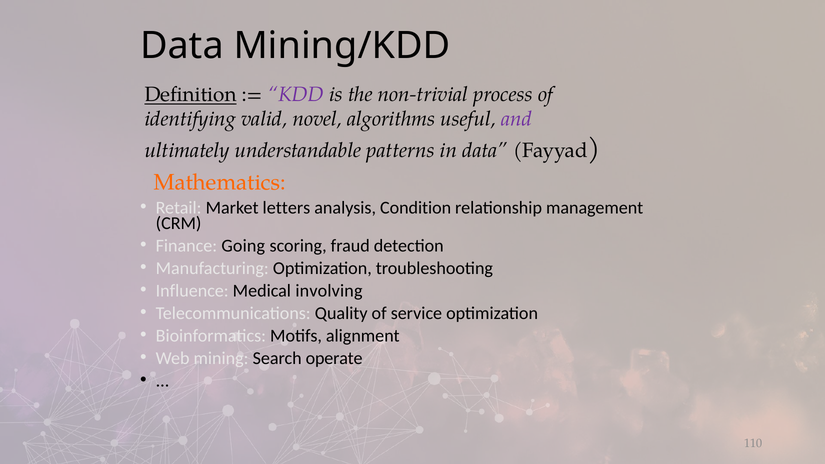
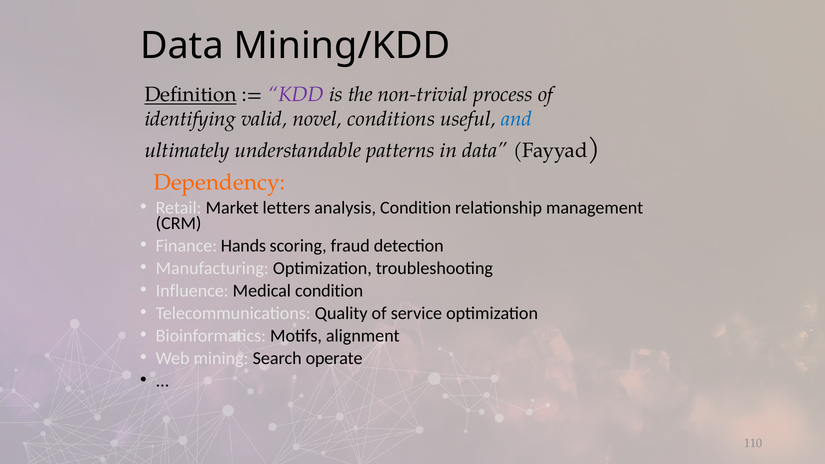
algorithms: algorithms -> conditions
and colour: purple -> blue
Mathematics: Mathematics -> Dependency
Going: Going -> Hands
Medical involving: involving -> condition
